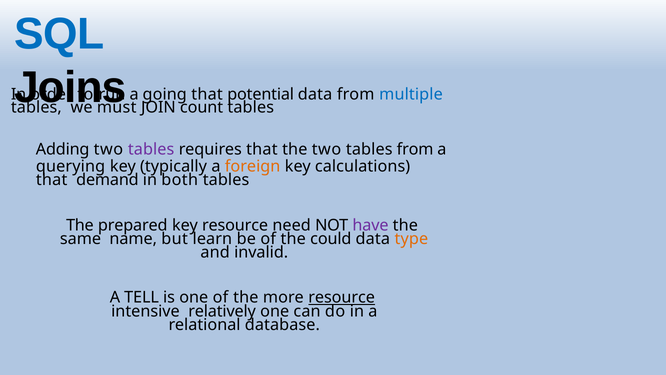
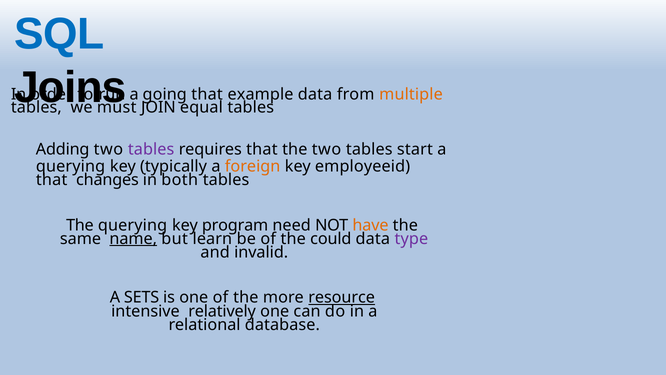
potential: potential -> example
multiple colour: blue -> orange
count: count -> equal
tables from: from -> start
calculations: calculations -> employeeid
demand: demand -> changes
The prepared: prepared -> querying
key resource: resource -> program
have colour: purple -> orange
name underline: none -> present
type colour: orange -> purple
TELL: TELL -> SETS
